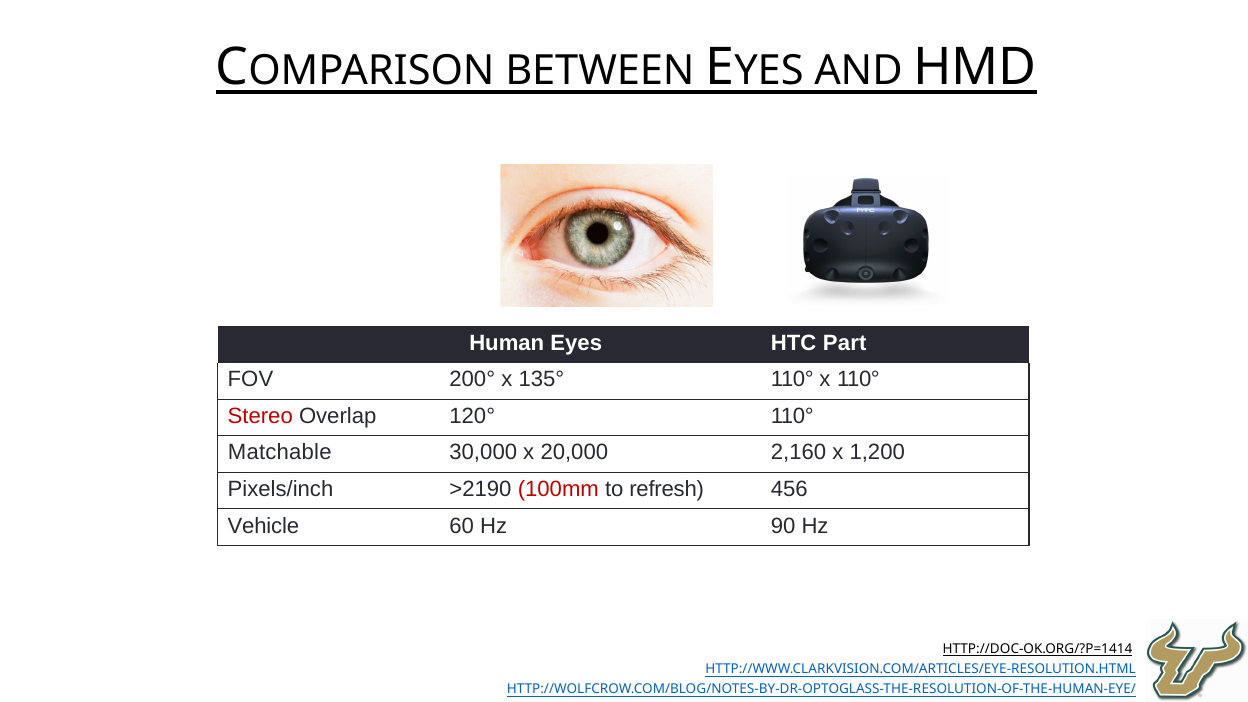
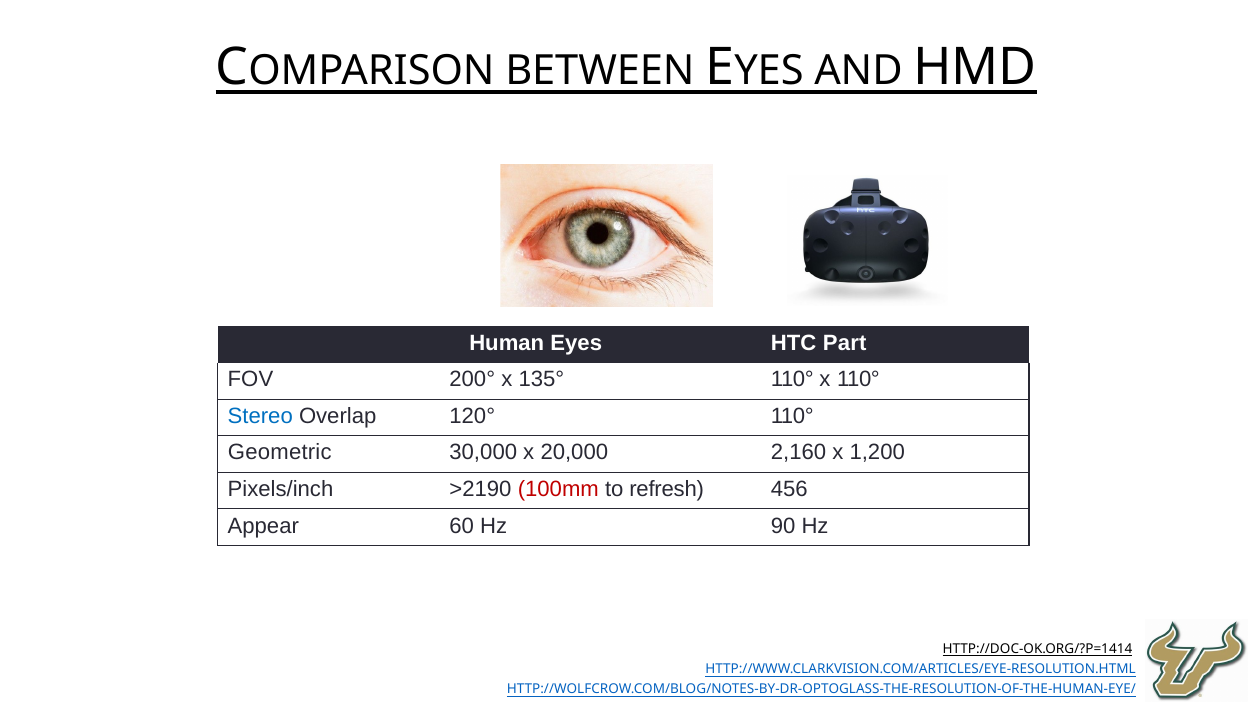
Stereo colour: red -> blue
Matchable: Matchable -> Geometric
Vehicle: Vehicle -> Appear
